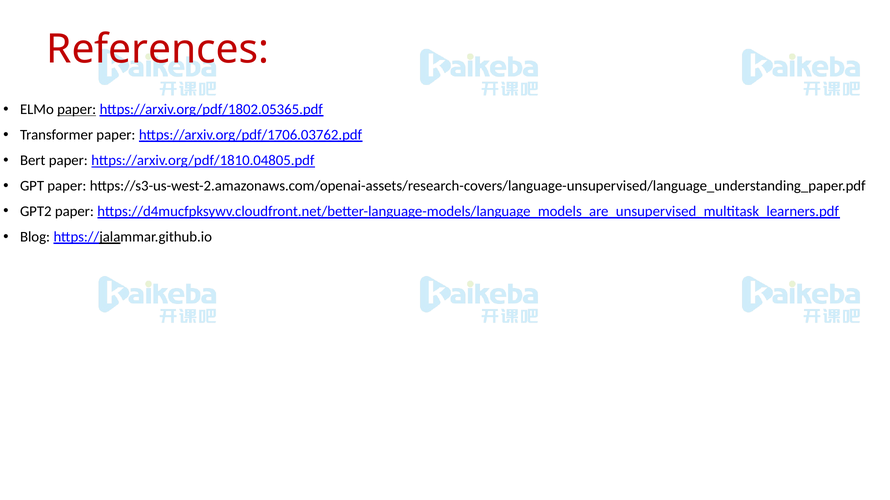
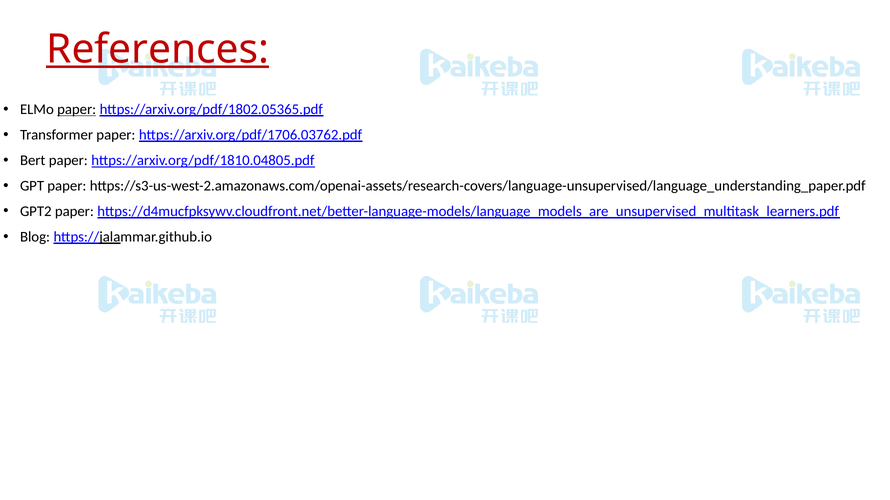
References underline: none -> present
